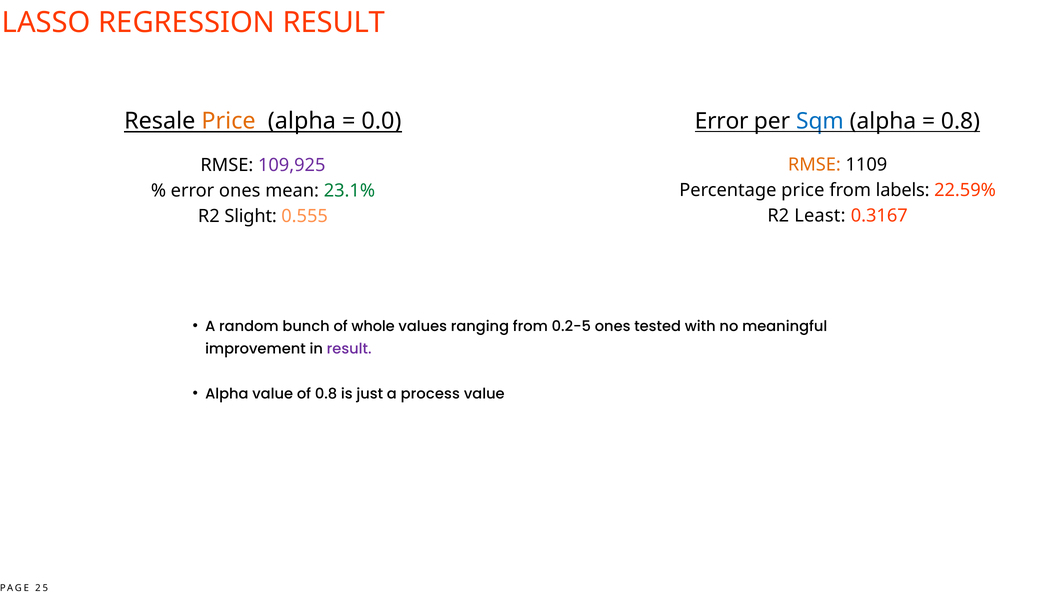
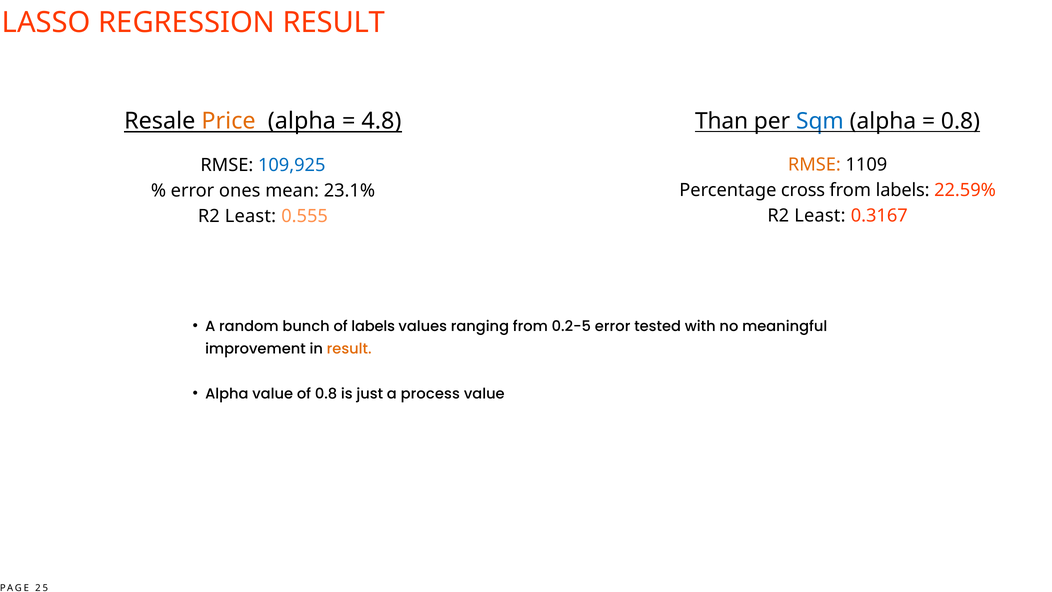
0.0: 0.0 -> 4.8
Error at (722, 121): Error -> Than
109,925 colour: purple -> blue
Percentage price: price -> cross
23.1% colour: green -> black
Slight at (251, 216): Slight -> Least
of whole: whole -> labels
0.2-5 ones: ones -> error
result at (349, 349) colour: purple -> orange
